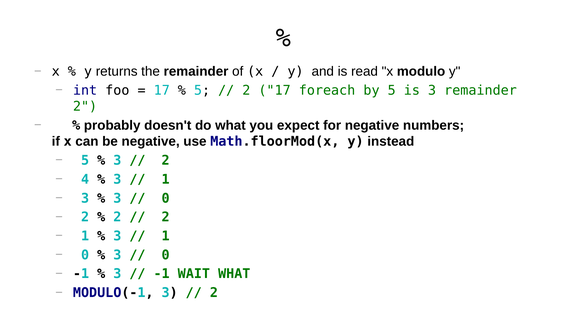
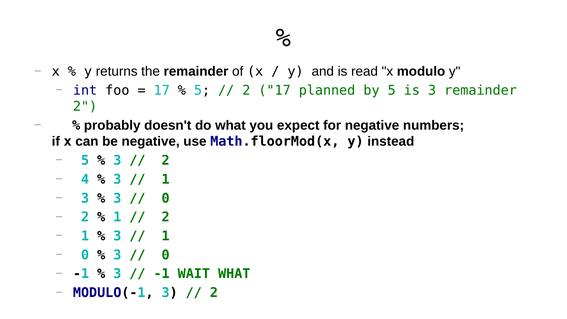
foreach: foreach -> planned
2 at (117, 217): 2 -> 1
